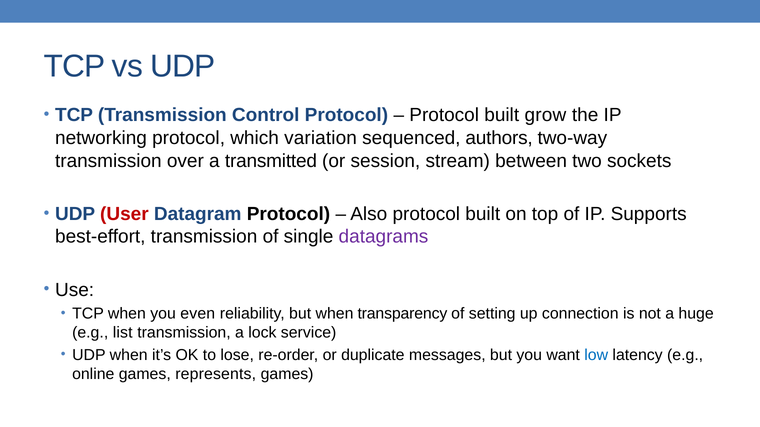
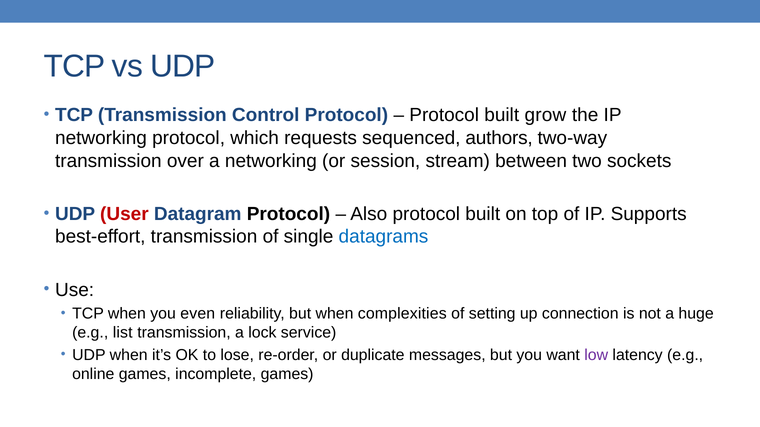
variation: variation -> requests
a transmitted: transmitted -> networking
datagrams colour: purple -> blue
transparency: transparency -> complexities
low colour: blue -> purple
represents: represents -> incomplete
